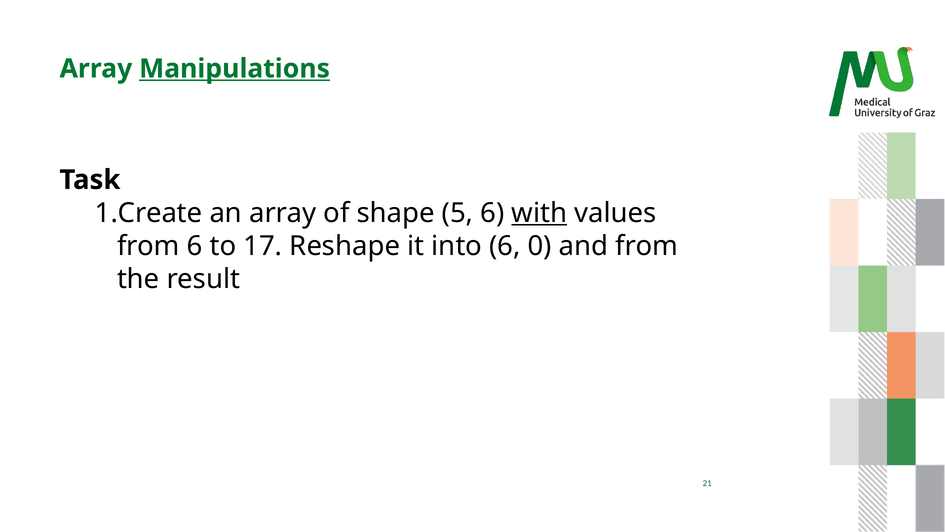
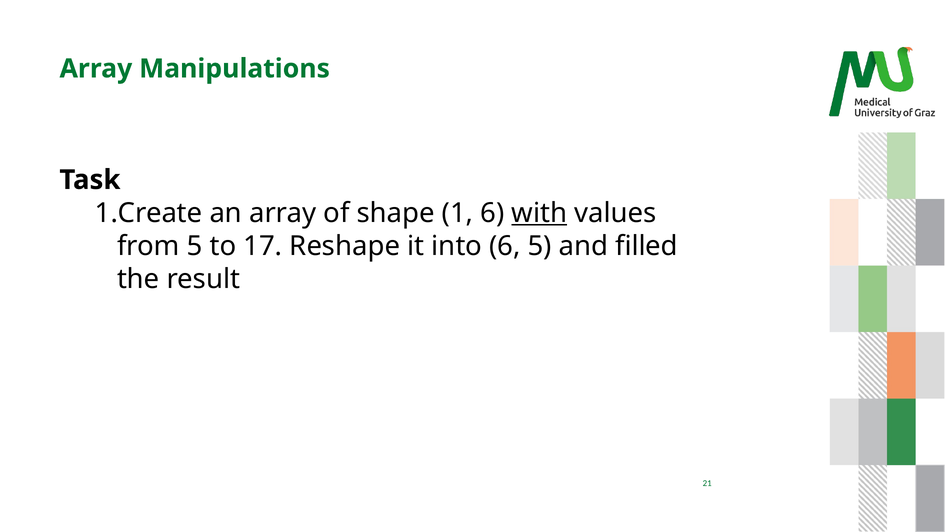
Manipulations underline: present -> none
5: 5 -> 1
from 6: 6 -> 5
6 0: 0 -> 5
and from: from -> filled
